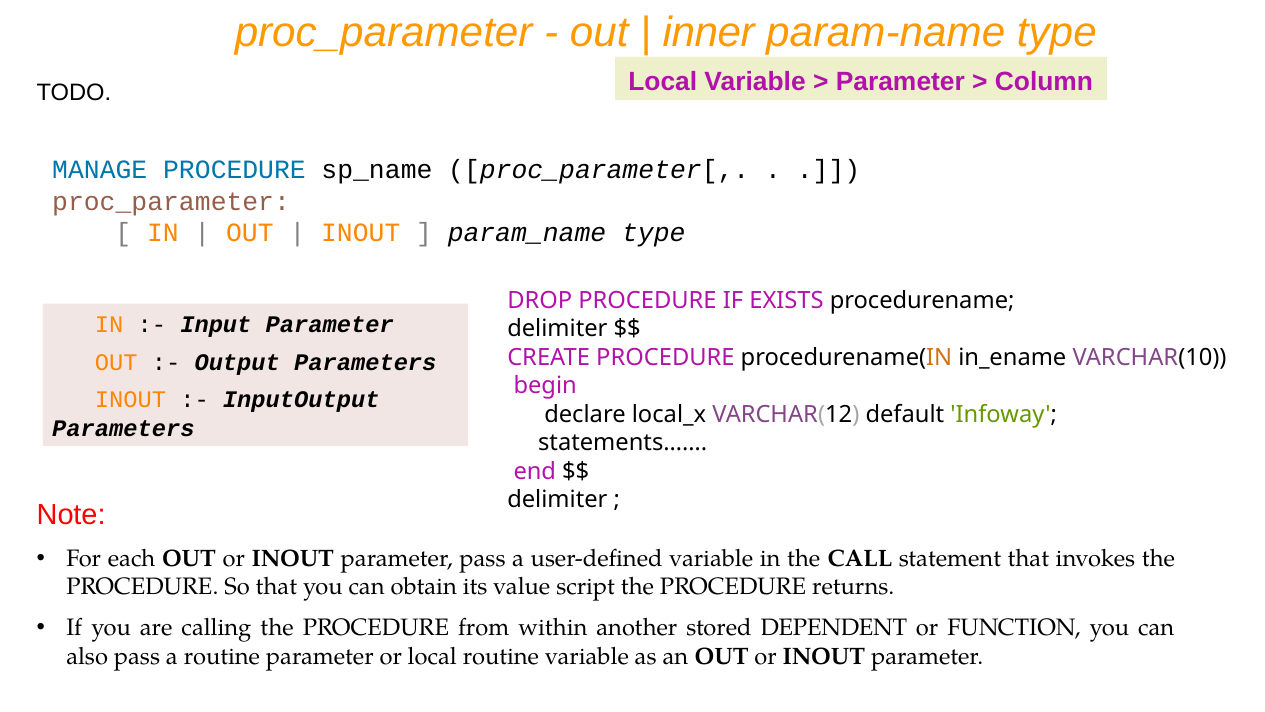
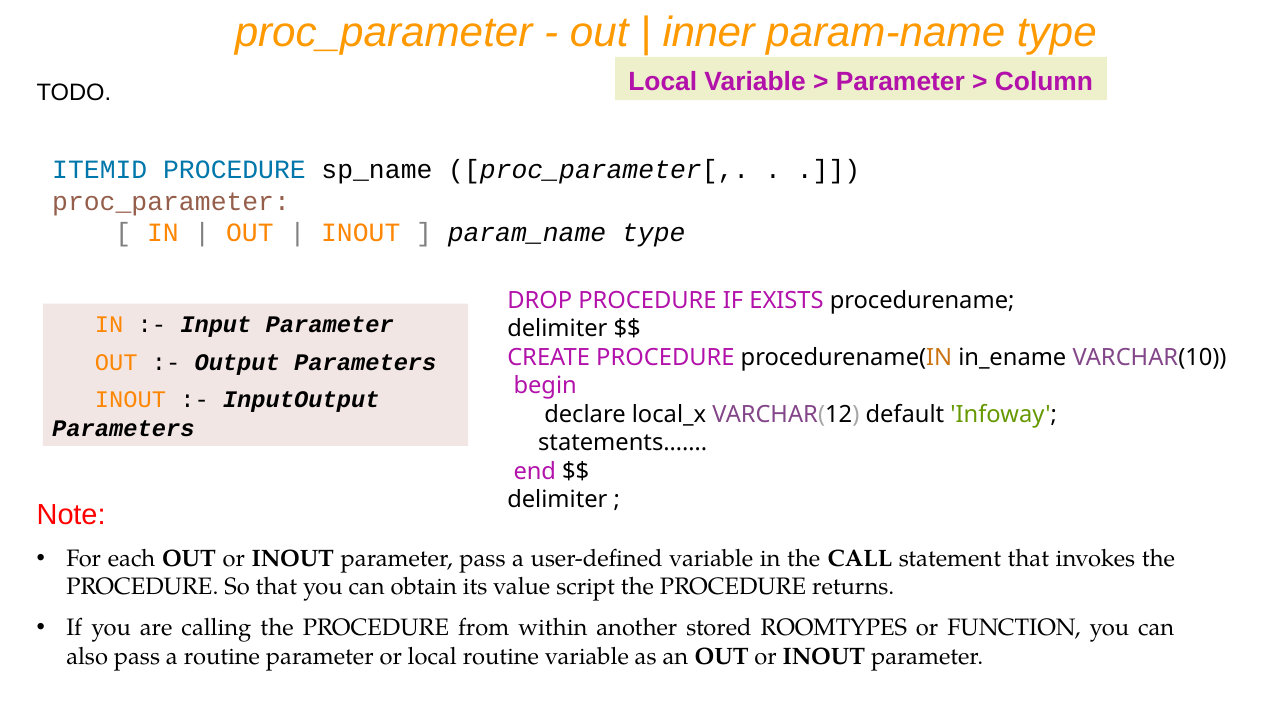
MANAGE: MANAGE -> ITEMID
DEPENDENT: DEPENDENT -> ROOMTYPES
